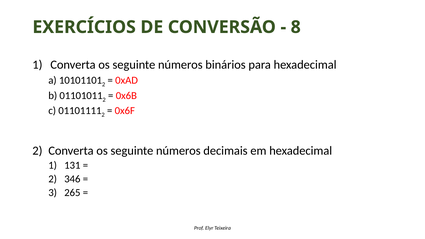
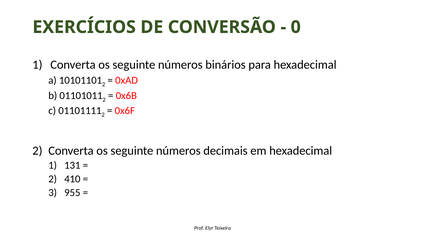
8: 8 -> 0
346: 346 -> 410
265: 265 -> 955
